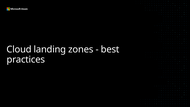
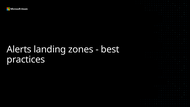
Cloud: Cloud -> Alerts
